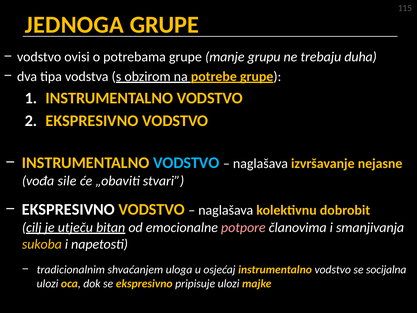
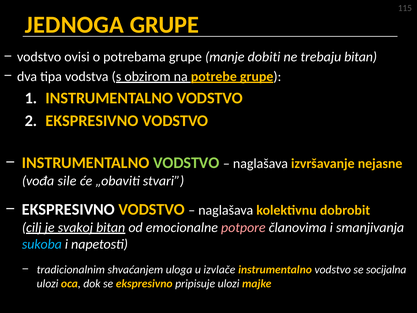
grupu: grupu -> dobiti
trebaju duha: duha -> bitan
VODSTVO at (186, 163) colour: light blue -> light green
utječu: utječu -> svakoj
sukoba colour: yellow -> light blue
osjećaj: osjećaj -> izvlače
